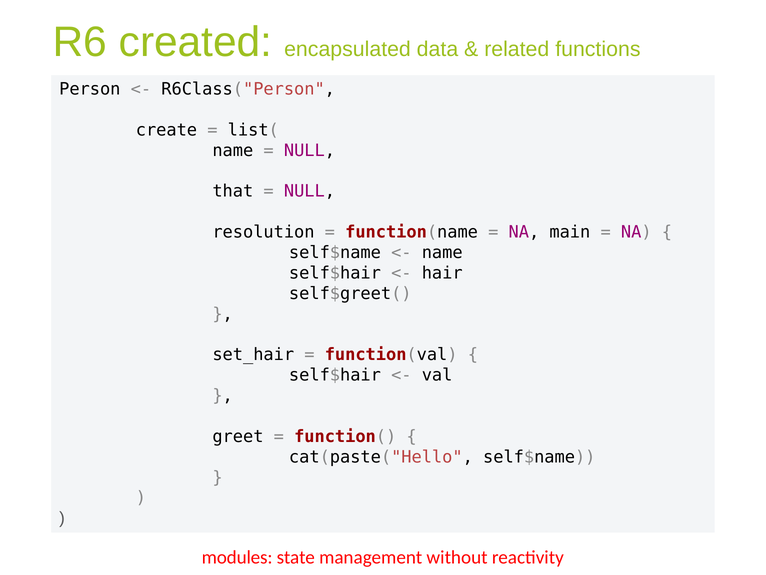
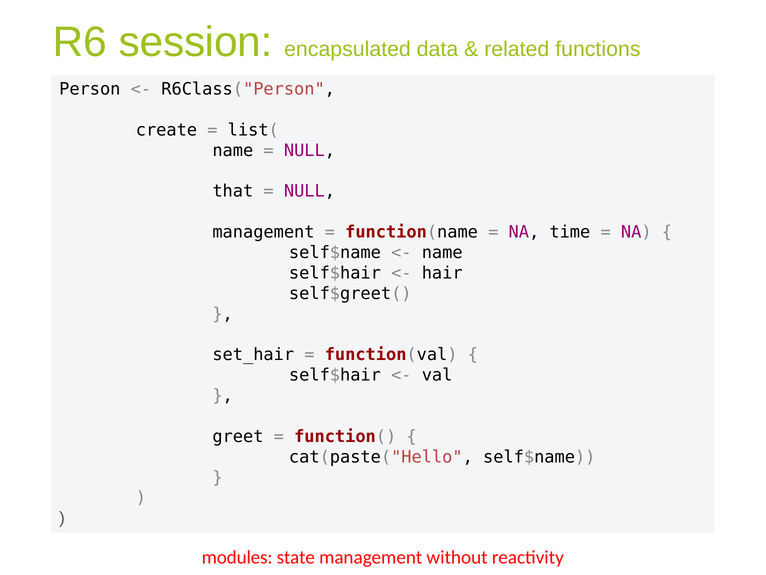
created: created -> session
resolution at (263, 232): resolution -> management
main: main -> time
